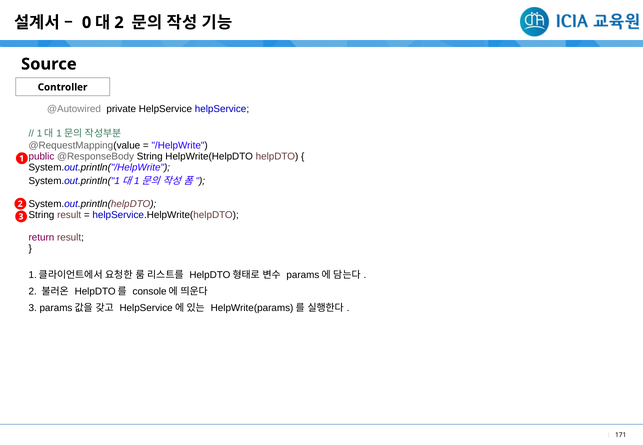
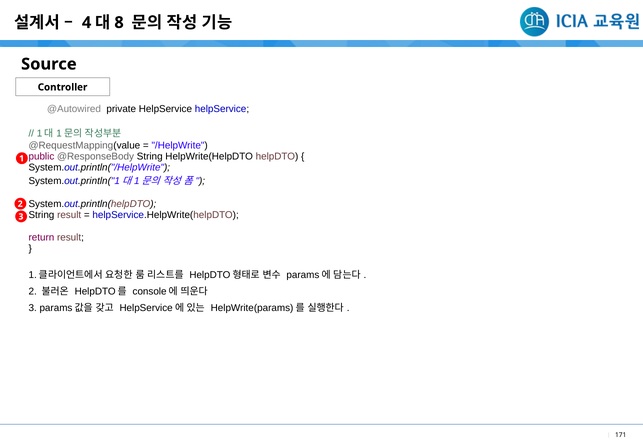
0: 0 -> 4
2 at (119, 23): 2 -> 8
